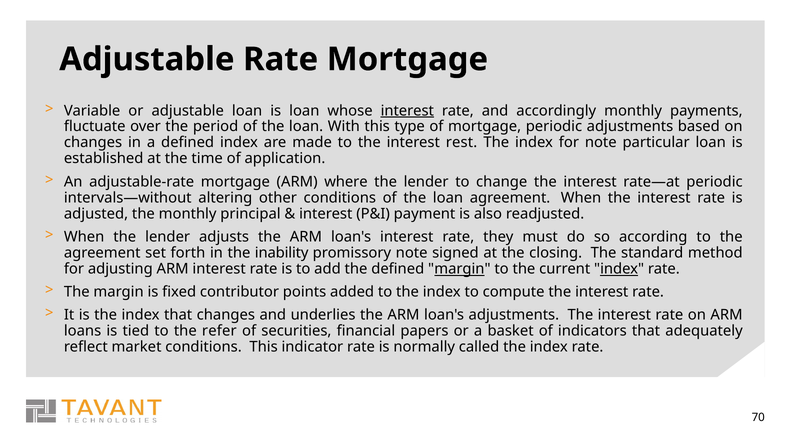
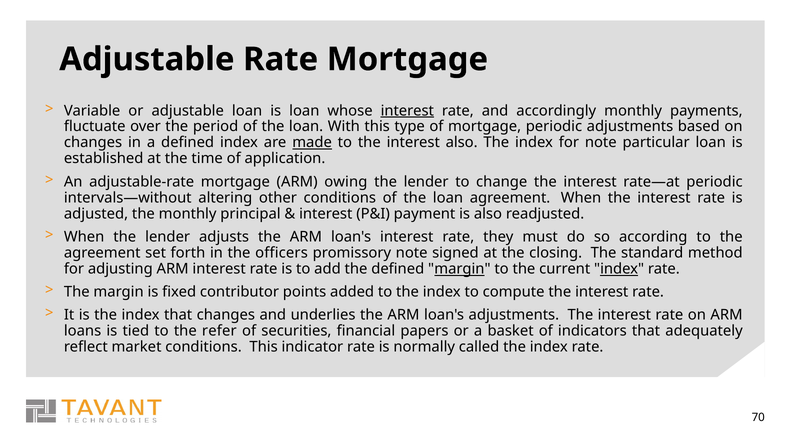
made underline: none -> present
interest rest: rest -> also
where: where -> owing
inability: inability -> officers
